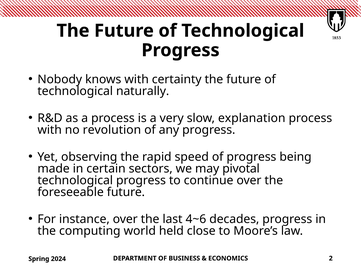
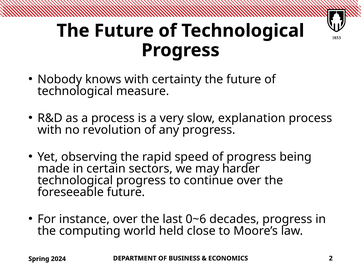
naturally: naturally -> measure
pivotal: pivotal -> harder
4~6: 4~6 -> 0~6
